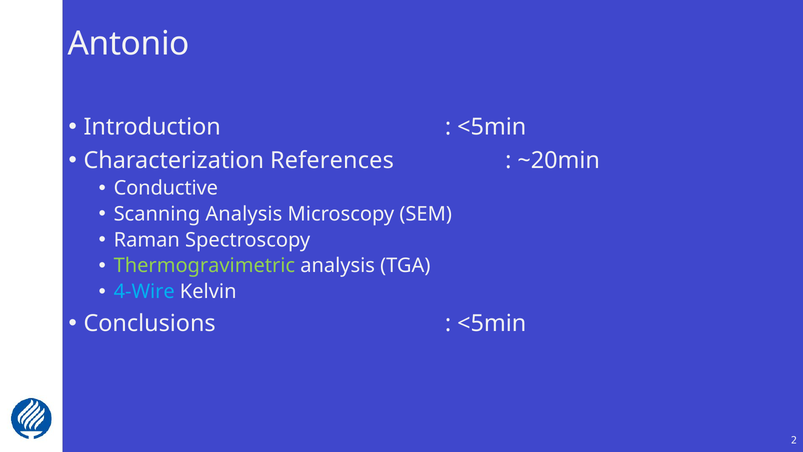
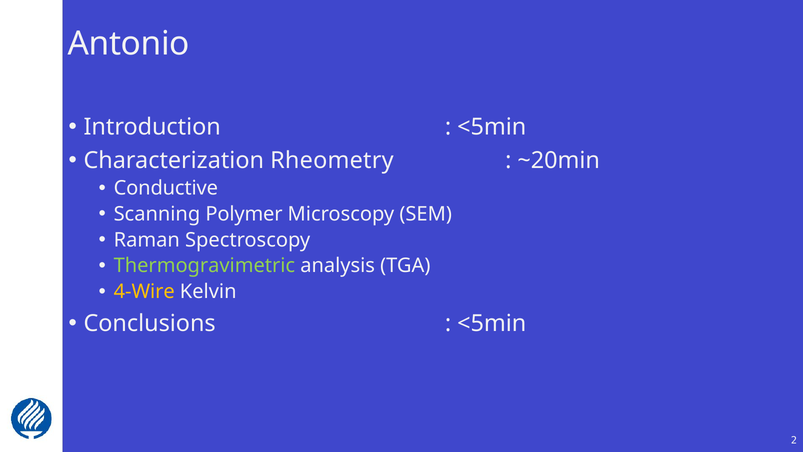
References: References -> Rheometry
Scanning Analysis: Analysis -> Polymer
4-Wire colour: light blue -> yellow
